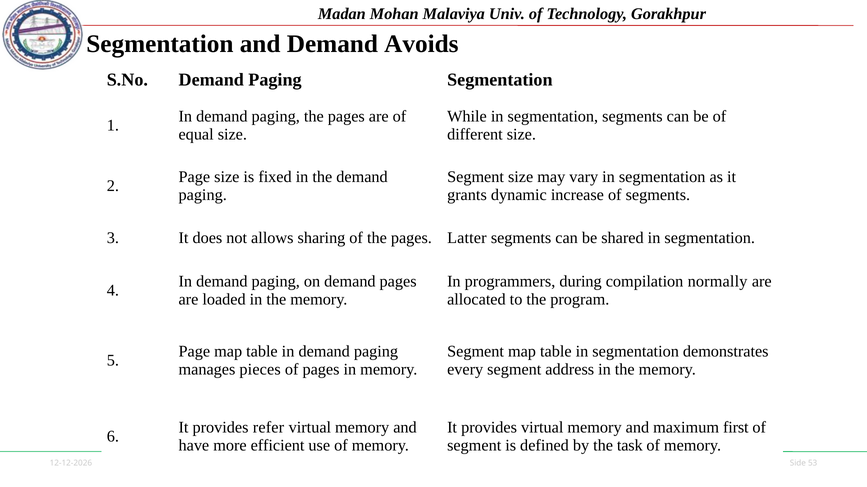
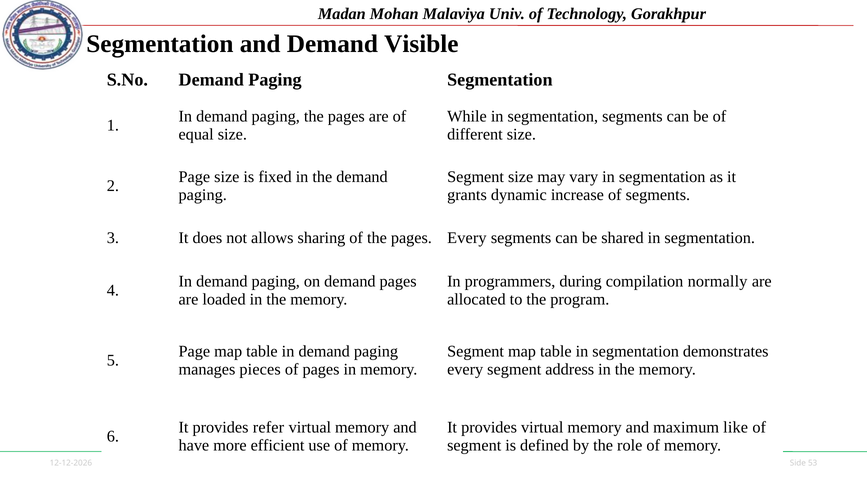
Avoids: Avoids -> Visible
pages Latter: Latter -> Every
first: first -> like
task: task -> role
